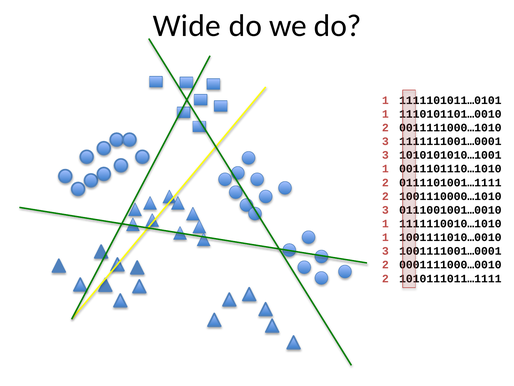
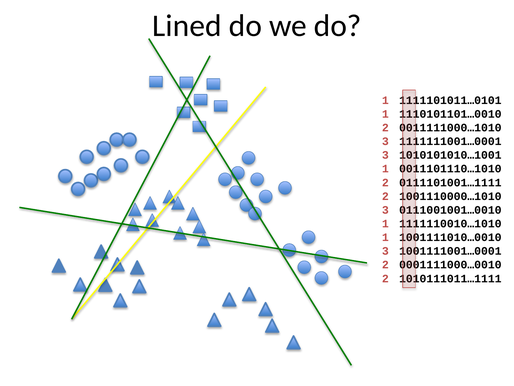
Wide: Wide -> Lined
